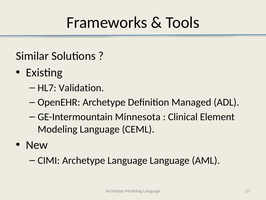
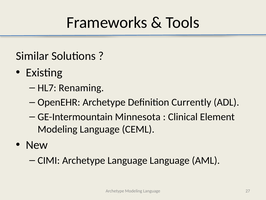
Validation: Validation -> Renaming
Managed: Managed -> Currently
